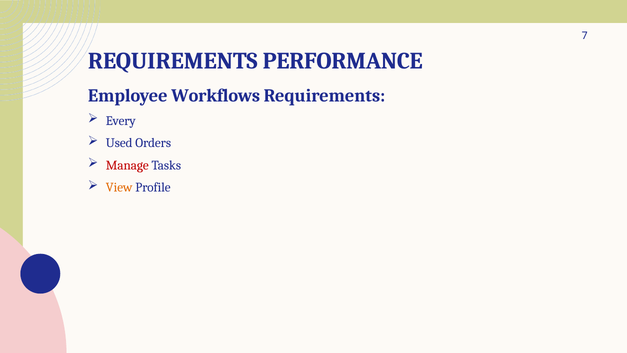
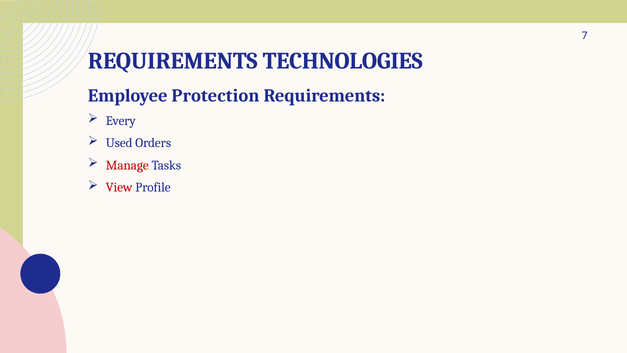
PERFORMANCE: PERFORMANCE -> TECHNOLOGIES
Workflows: Workflows -> Protection
View colour: orange -> red
